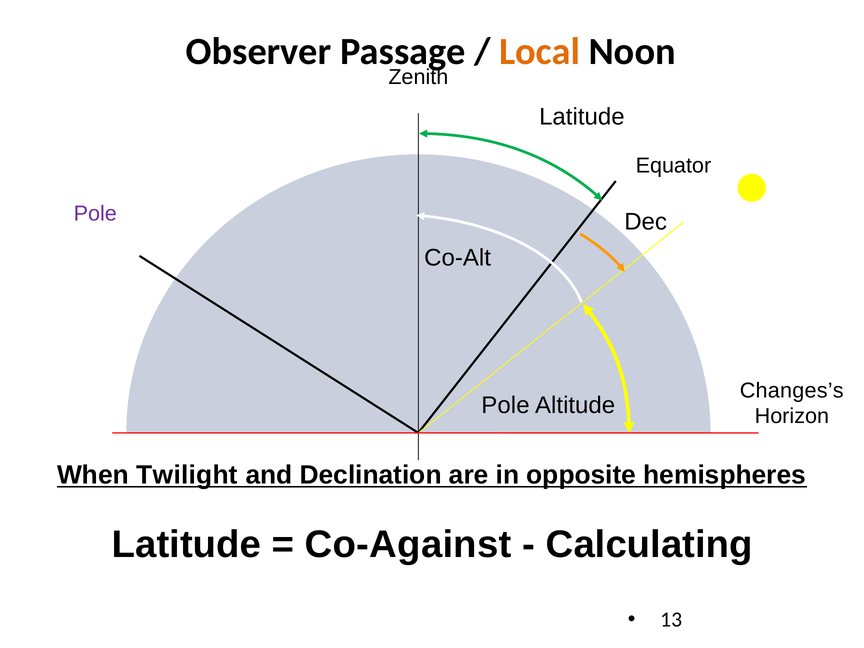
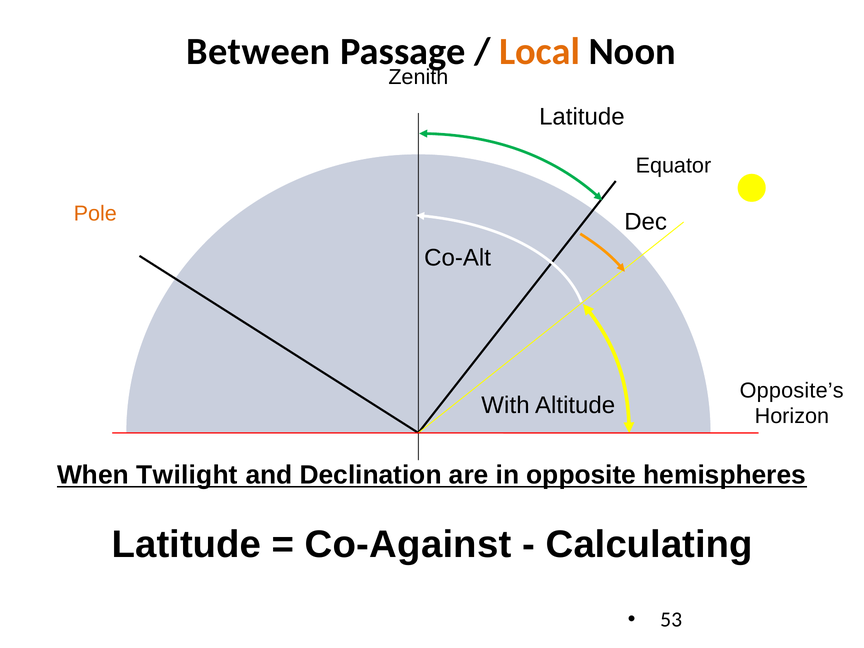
Observer: Observer -> Between
Pole at (95, 213) colour: purple -> orange
Changes’s: Changes’s -> Opposite’s
Pole at (505, 406): Pole -> With
13: 13 -> 53
